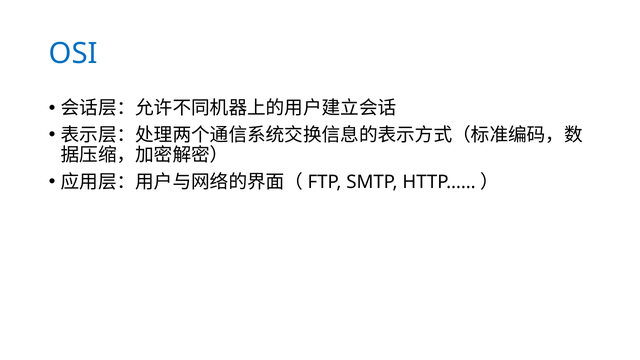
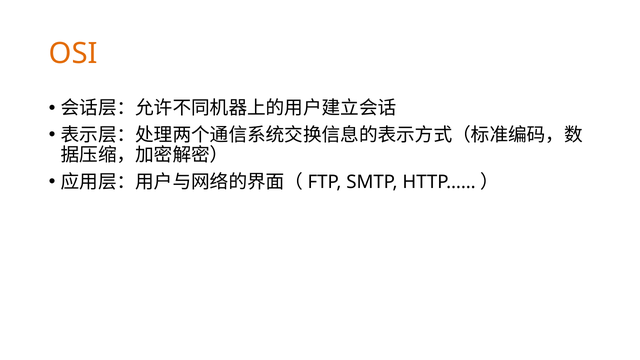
OSI colour: blue -> orange
